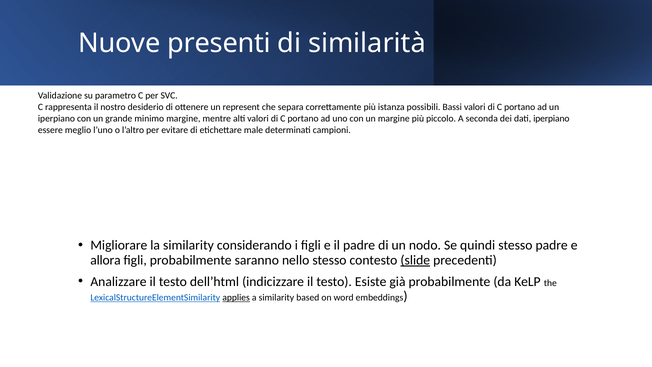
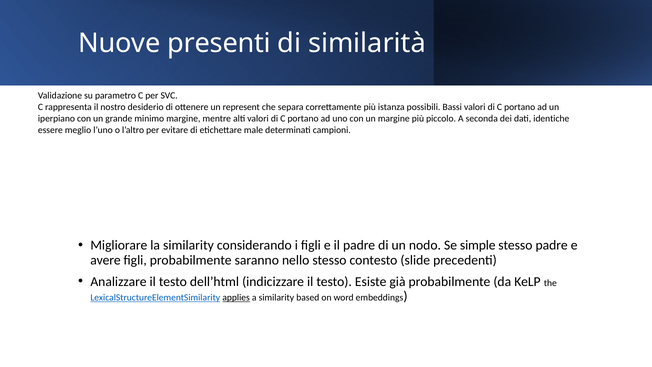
dati iperpiano: iperpiano -> identiche
quindi: quindi -> simple
allora: allora -> avere
slide underline: present -> none
